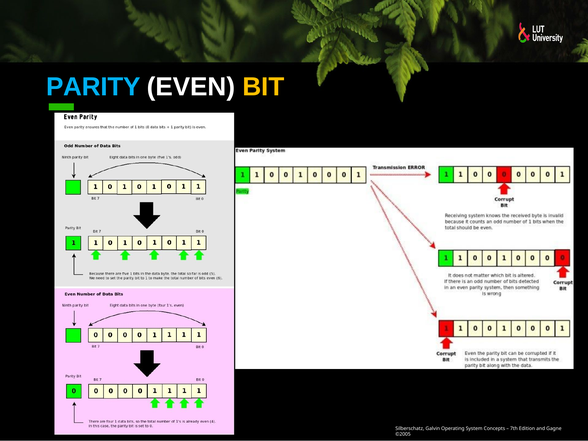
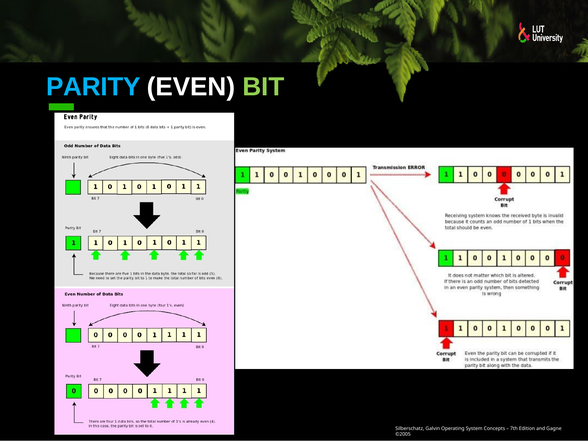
BIT colour: yellow -> light green
